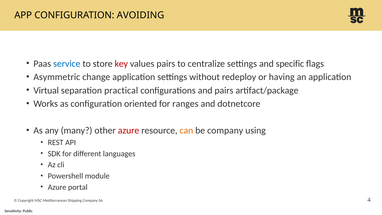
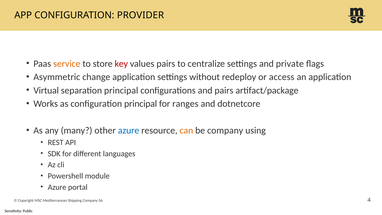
AVOIDING: AVOIDING -> PROVIDER
service colour: blue -> orange
specific: specific -> private
having: having -> access
separation practical: practical -> principal
configuration oriented: oriented -> principal
azure at (129, 130) colour: red -> blue
